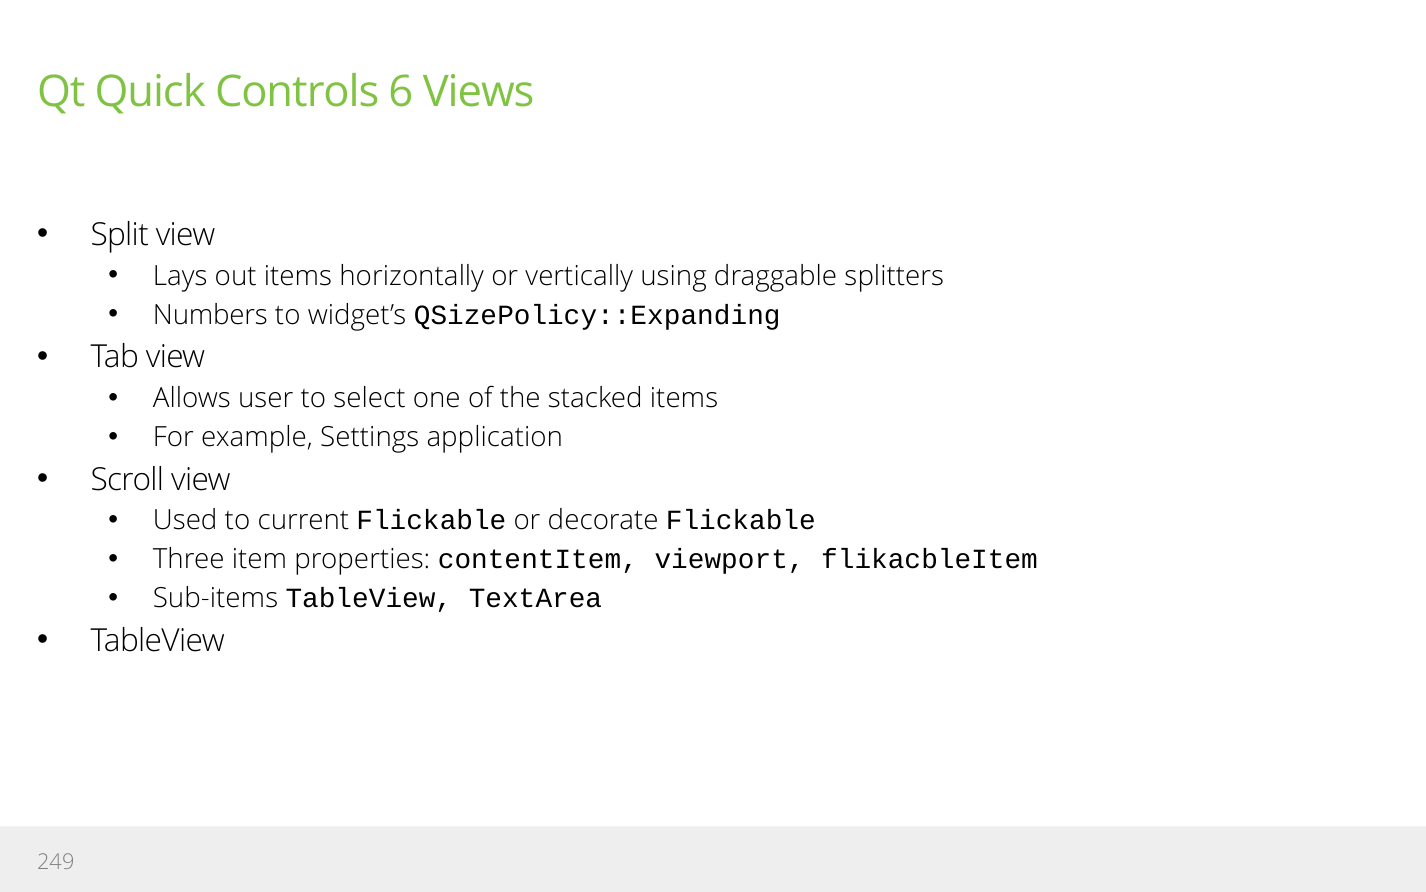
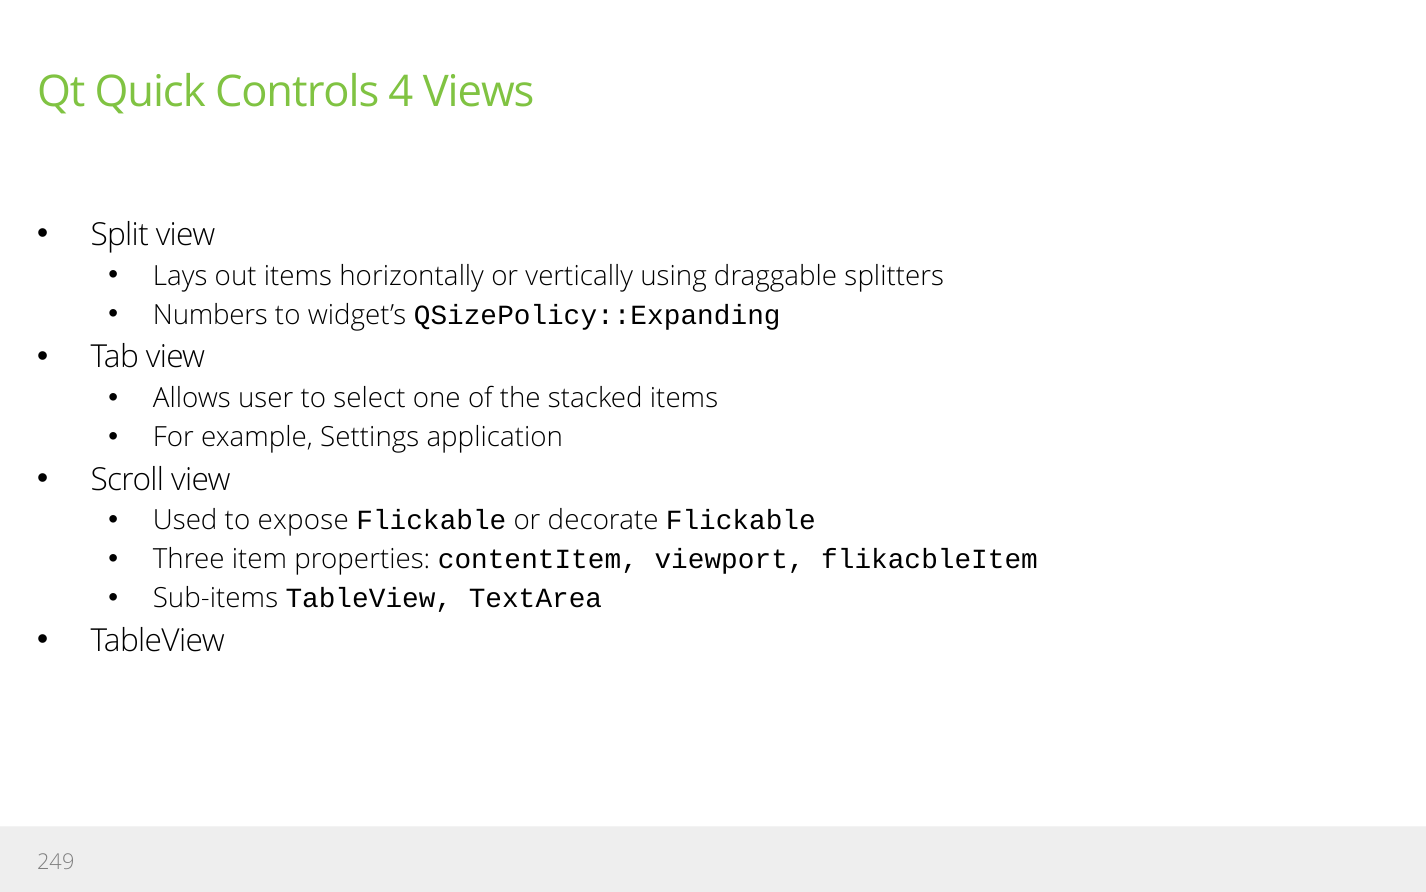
6: 6 -> 4
current: current -> expose
